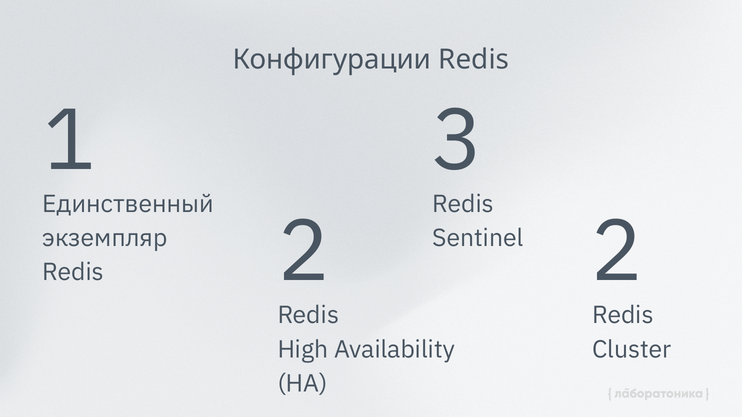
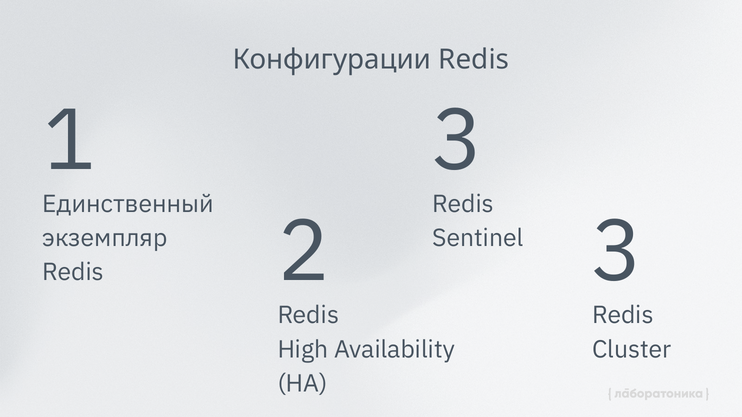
Sentinel 2: 2 -> 3
